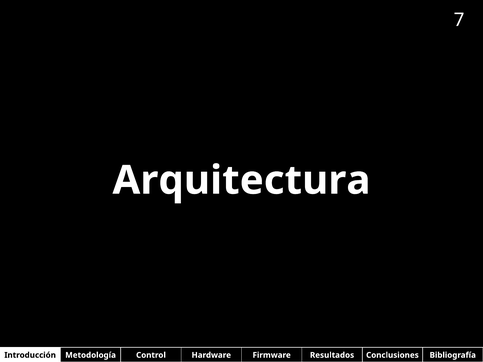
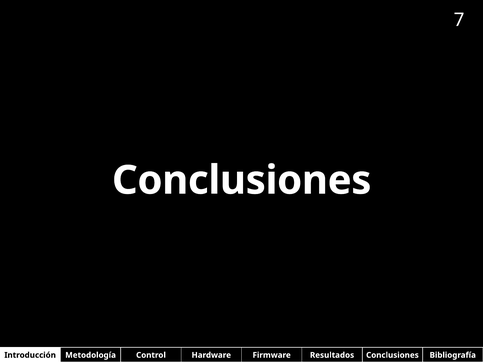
Arquitectura at (241, 181): Arquitectura -> Conclusiones
